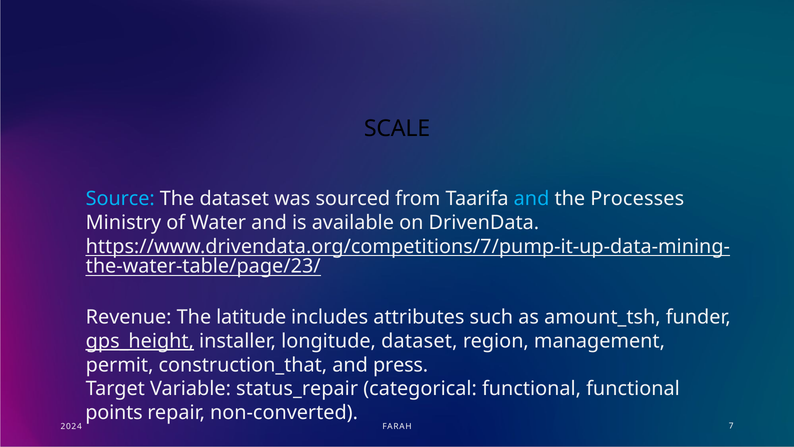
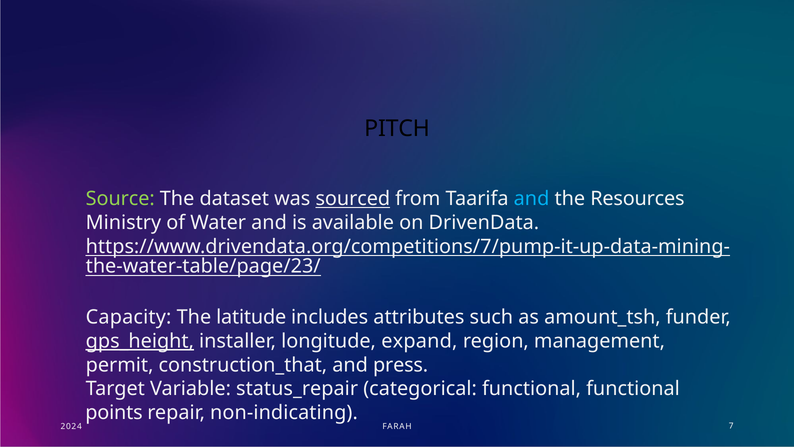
SCALE: SCALE -> PITCH
Source colour: light blue -> light green
sourced underline: none -> present
Processes: Processes -> Resources
Revenue: Revenue -> Capacity
longitude dataset: dataset -> expand
non-converted: non-converted -> non-indicating
